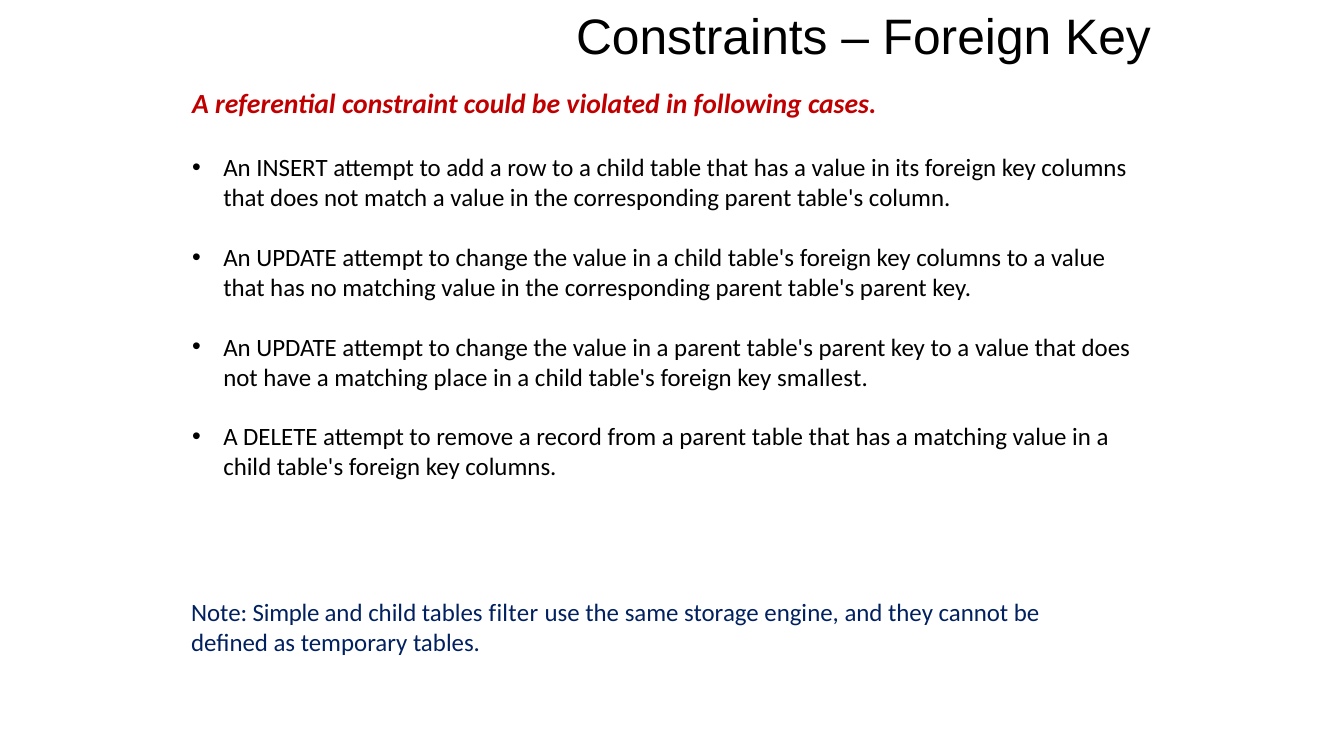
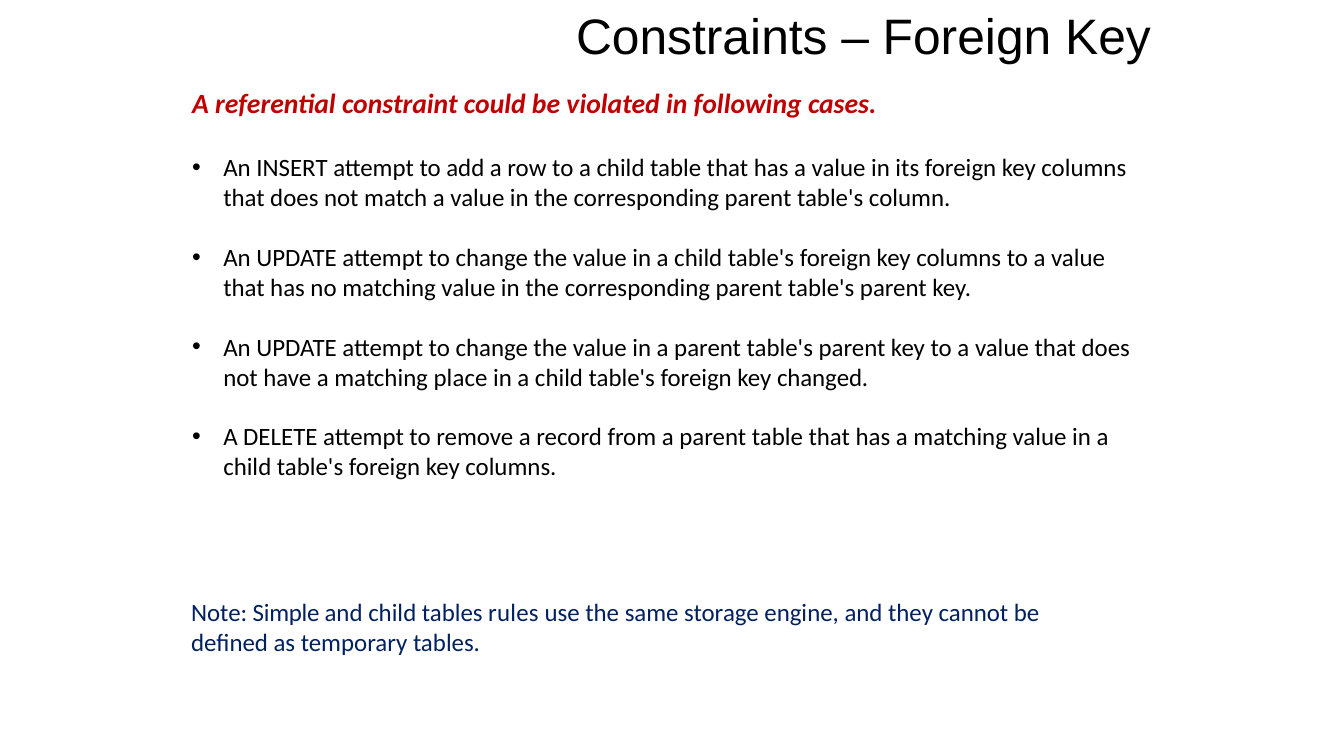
smallest: smallest -> changed
filter: filter -> rules
